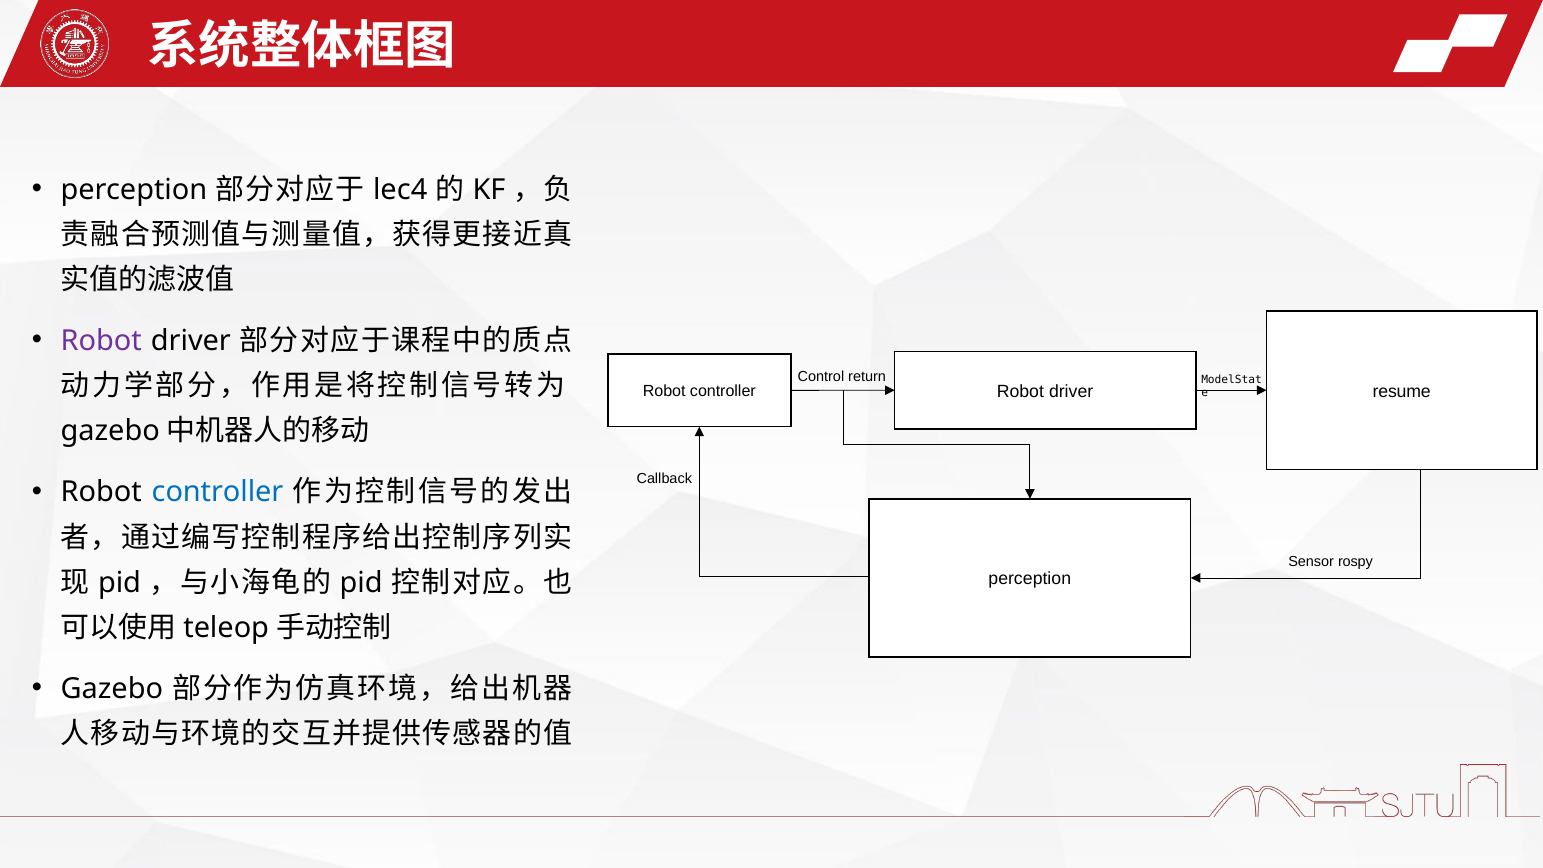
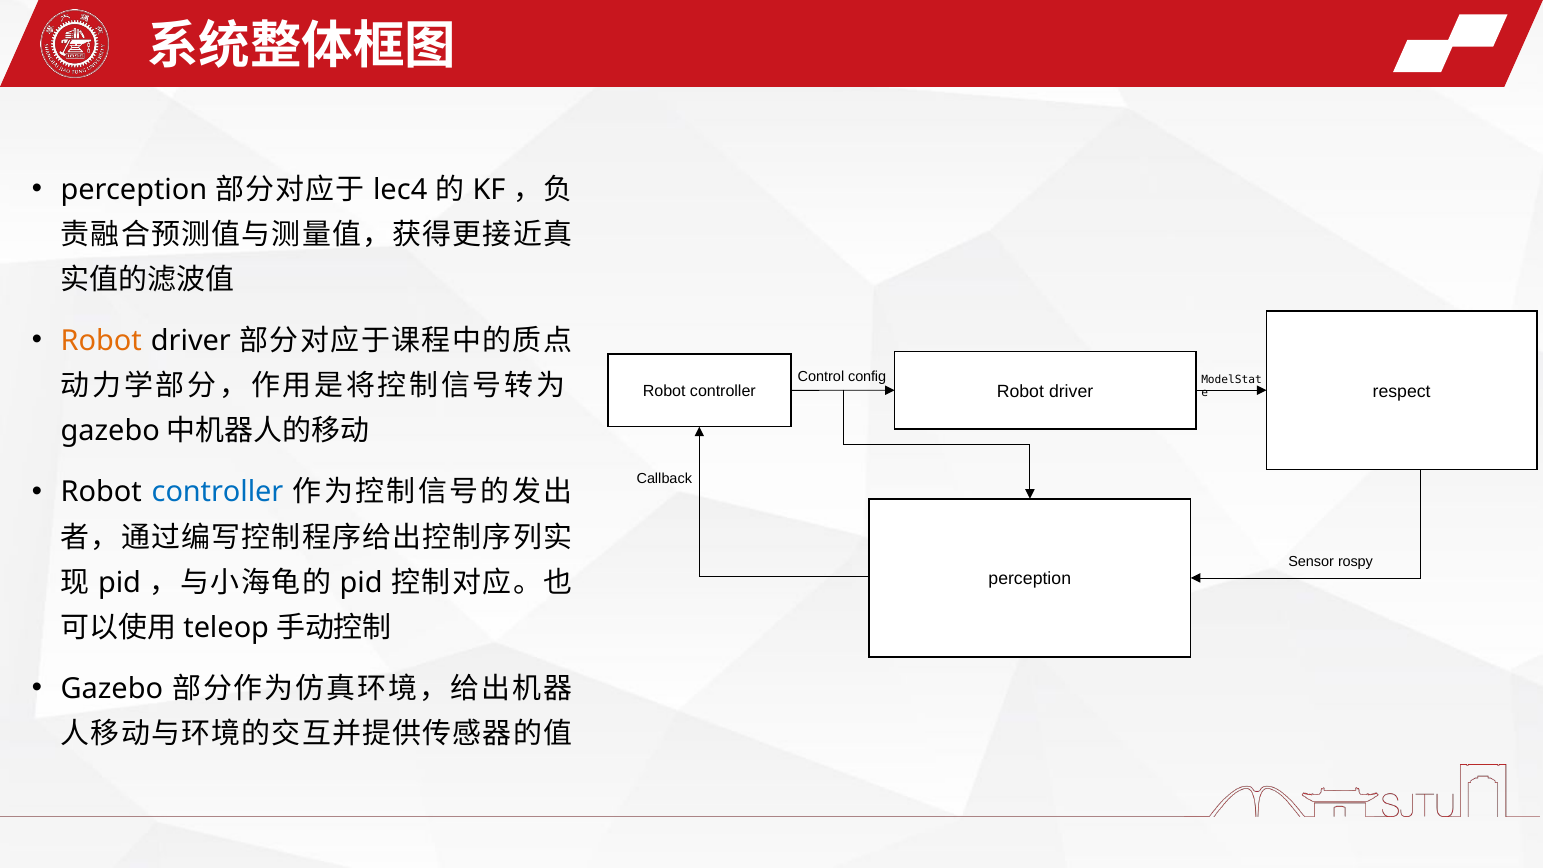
Robot at (101, 341) colour: purple -> orange
return: return -> config
resume: resume -> respect
